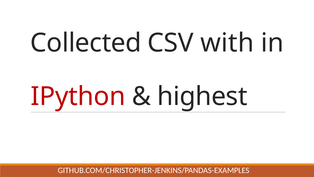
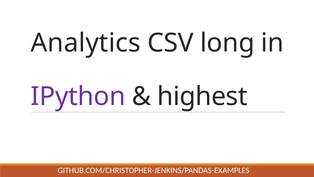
Collected: Collected -> Analytics
with: with -> long
IPython colour: red -> purple
